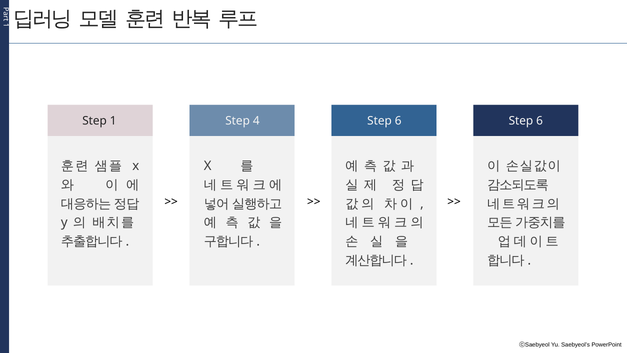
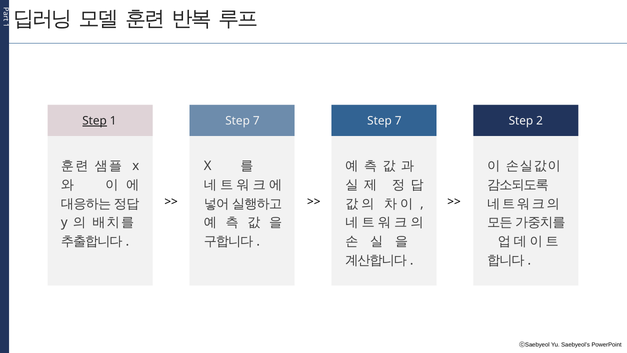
Step at (95, 121) underline: none -> present
1 Step 4: 4 -> 7
6 at (398, 121): 6 -> 7
6 at (540, 121): 6 -> 2
